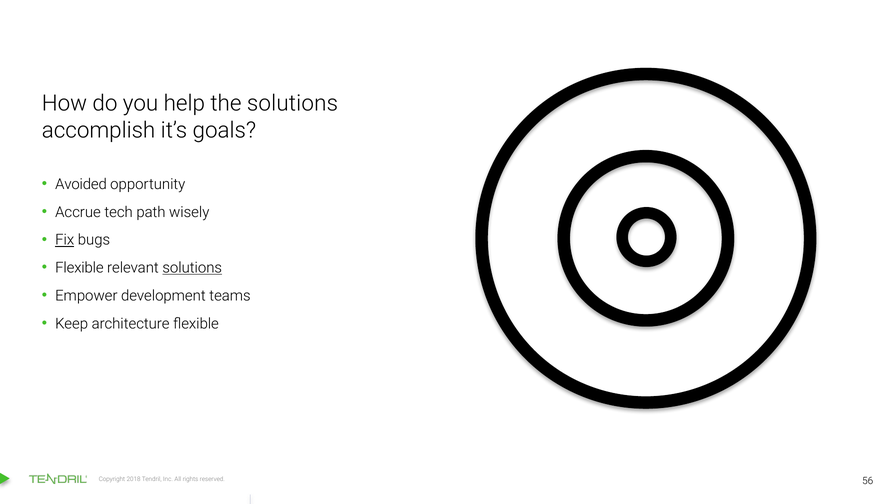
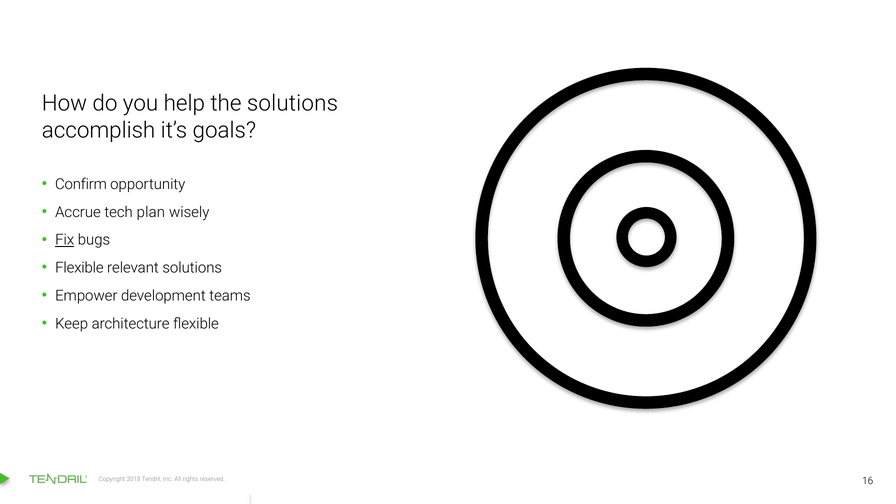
Avoided: Avoided -> Confirm
path: path -> plan
solutions at (192, 268) underline: present -> none
56: 56 -> 16
